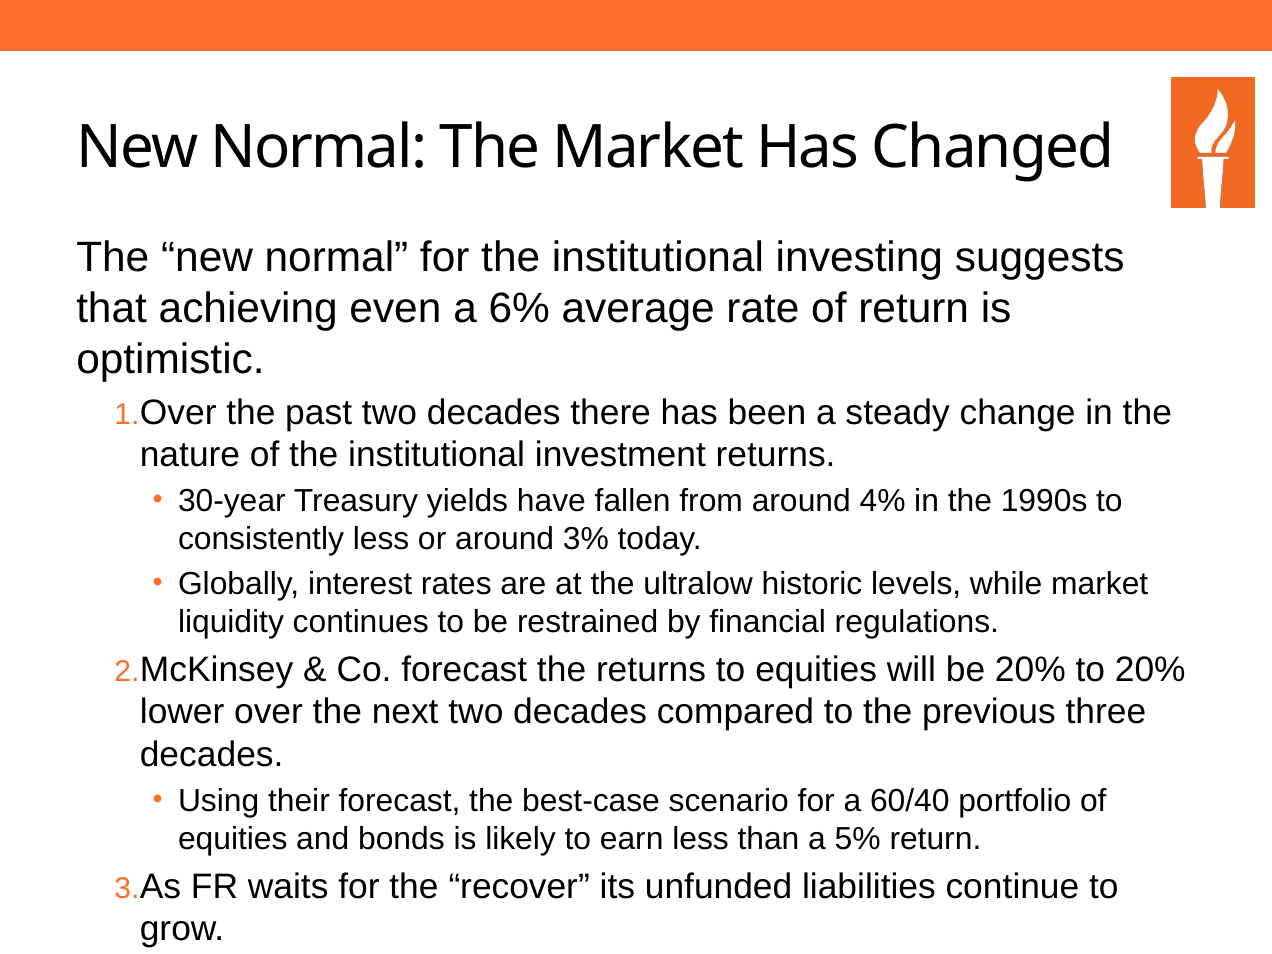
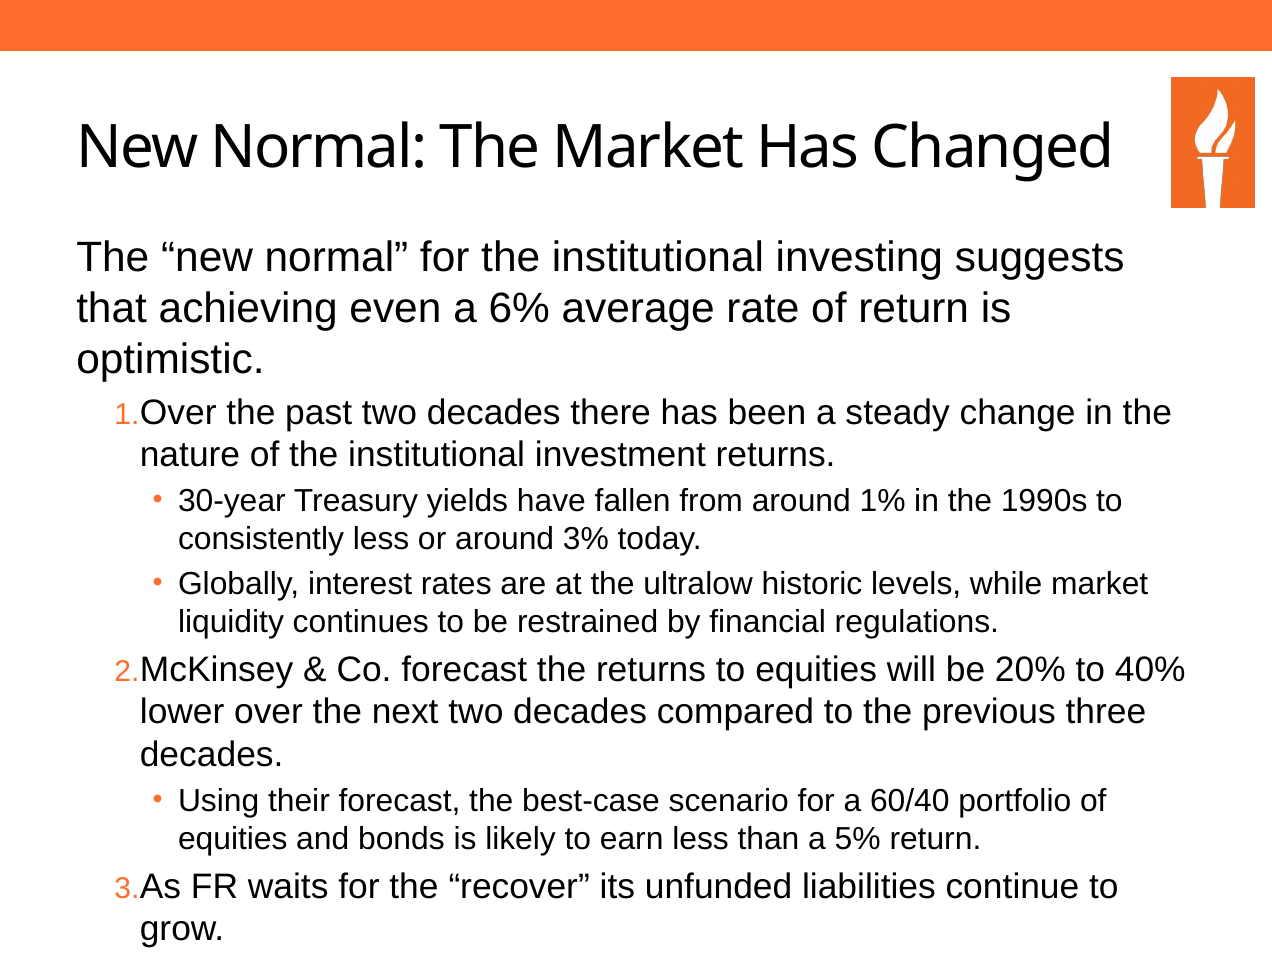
4%: 4% -> 1%
to 20%: 20% -> 40%
